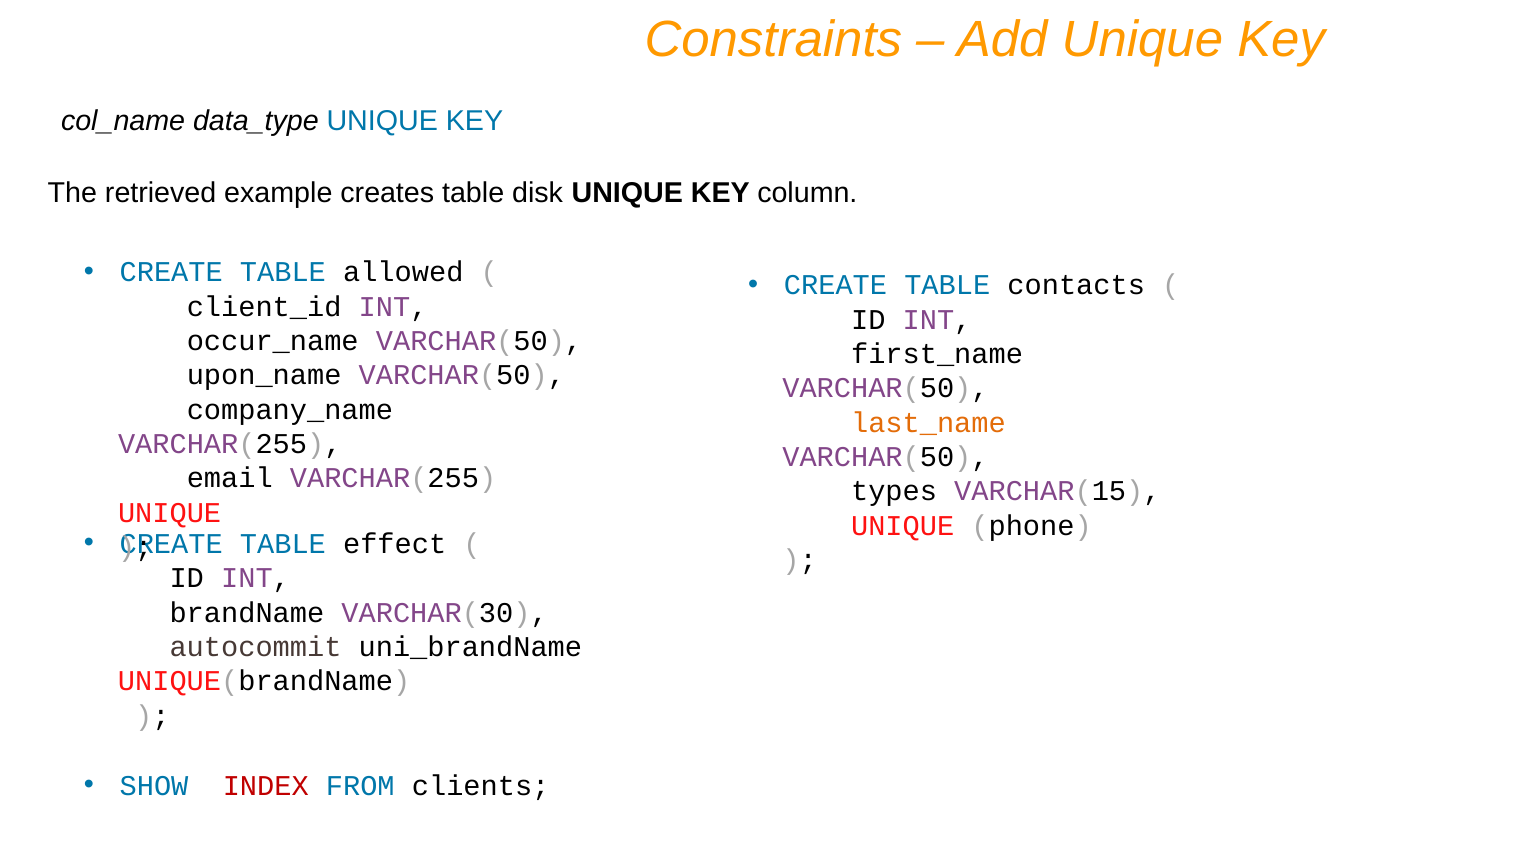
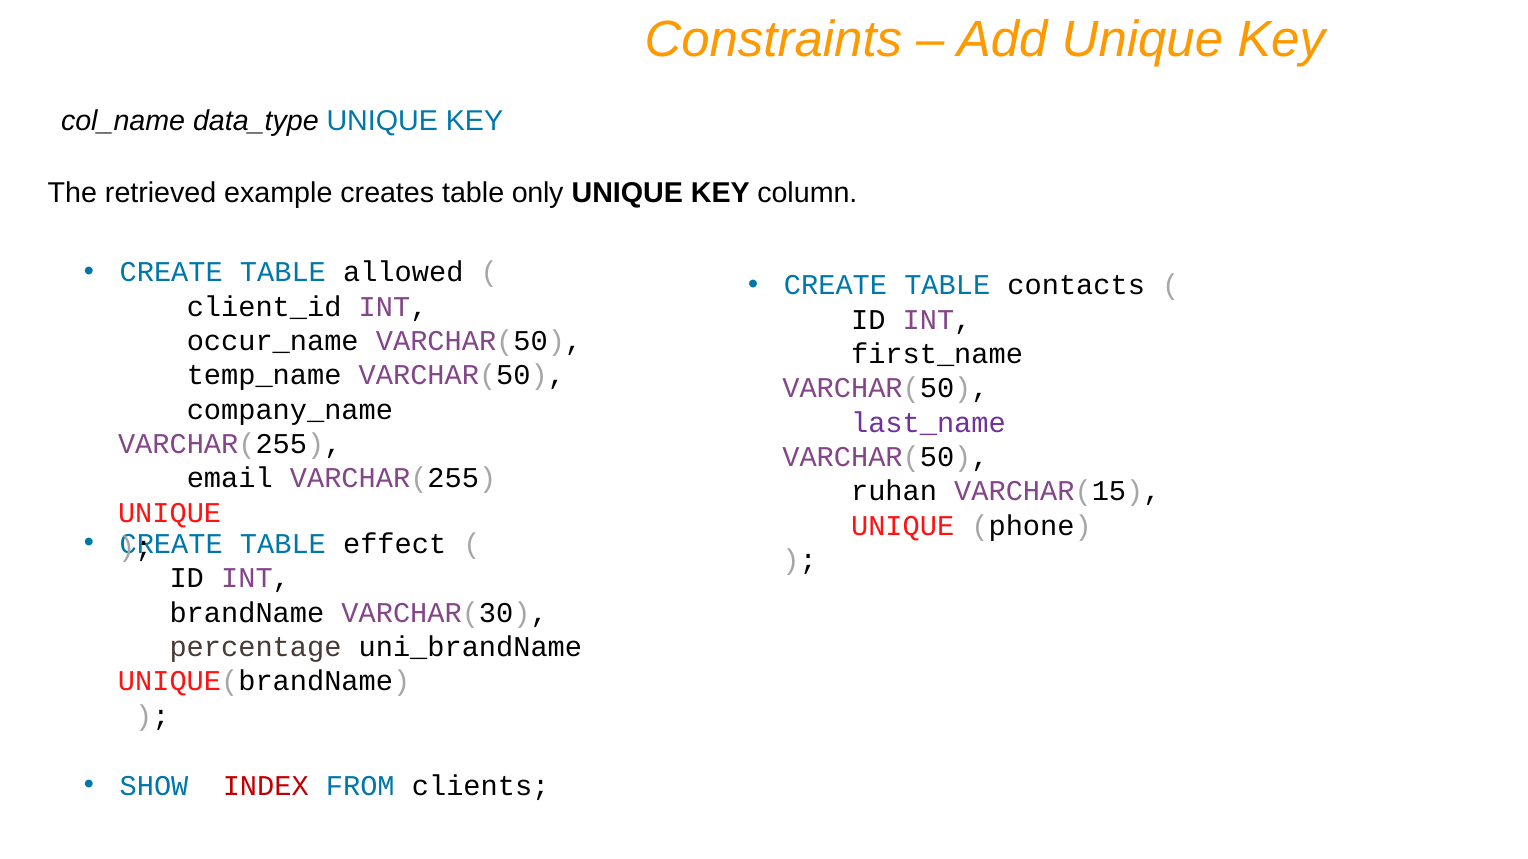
disk: disk -> only
upon_name: upon_name -> temp_name
last_name colour: orange -> purple
types: types -> ruhan
autocommit: autocommit -> percentage
